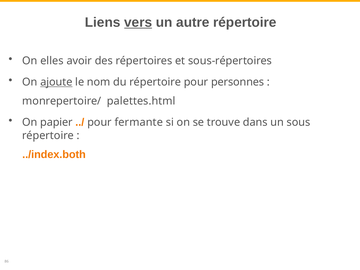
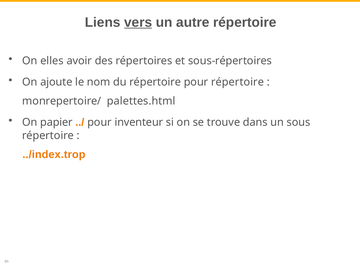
ajoute underline: present -> none
pour personnes: personnes -> répertoire
fermante: fermante -> inventeur
../index.both: ../index.both -> ../index.trop
